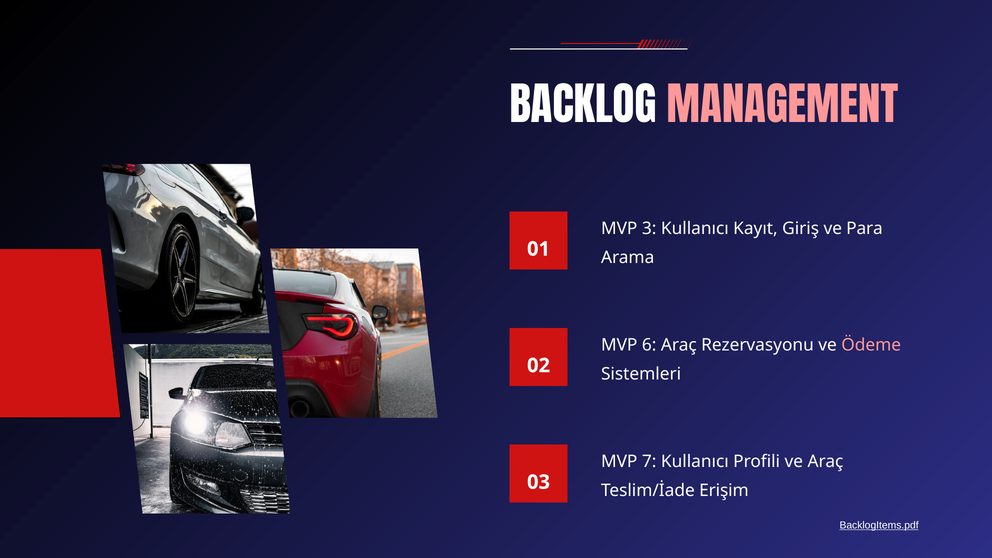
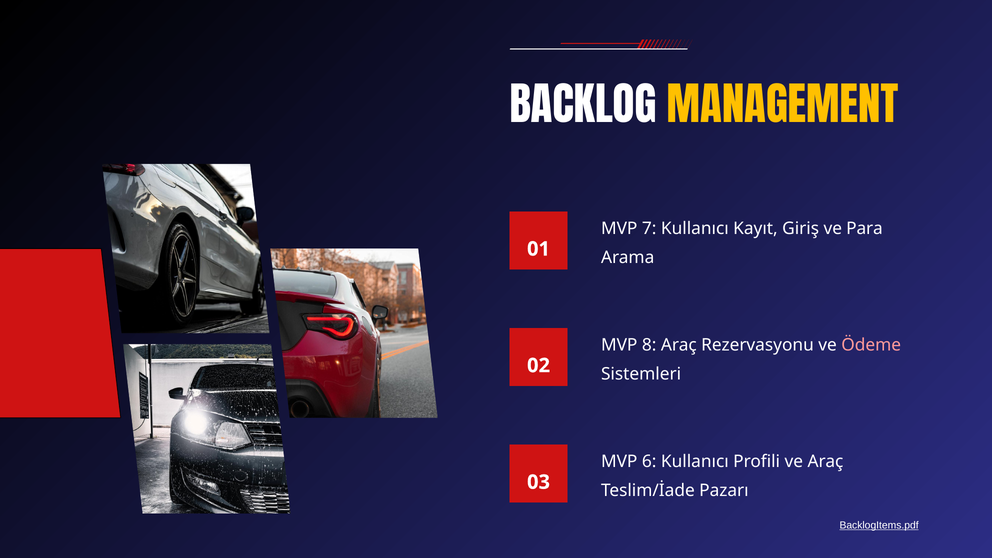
MANAGEMENT colour: pink -> yellow
3: 3 -> 7
6: 6 -> 8
7: 7 -> 6
Erişim: Erişim -> Pazarı
